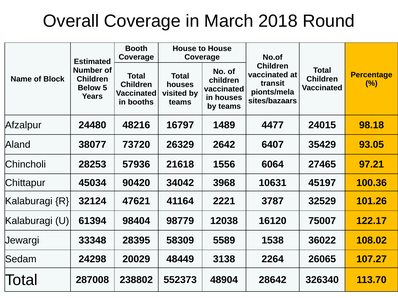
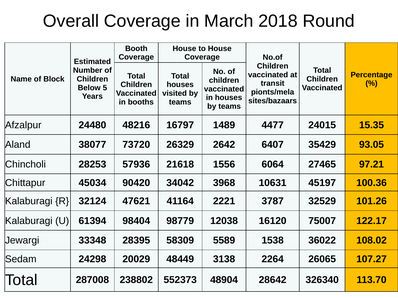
98.18: 98.18 -> 15.35
